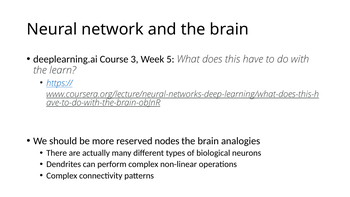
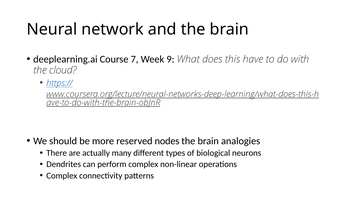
3: 3 -> 7
5: 5 -> 9
learn: learn -> cloud
